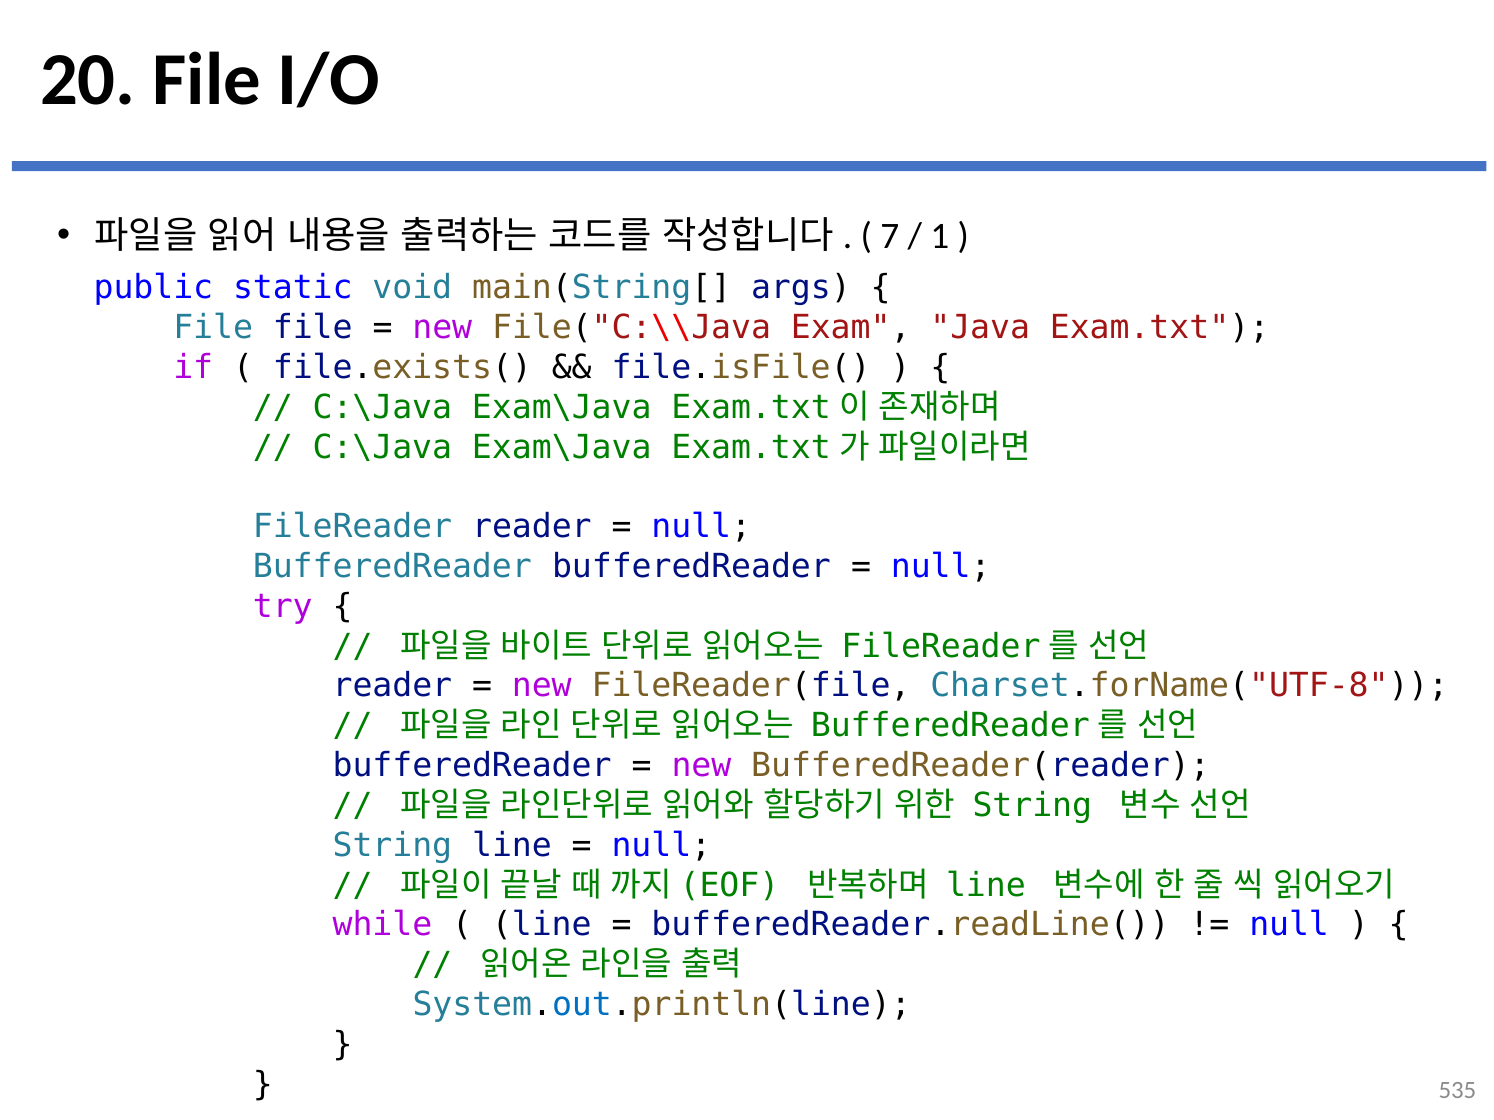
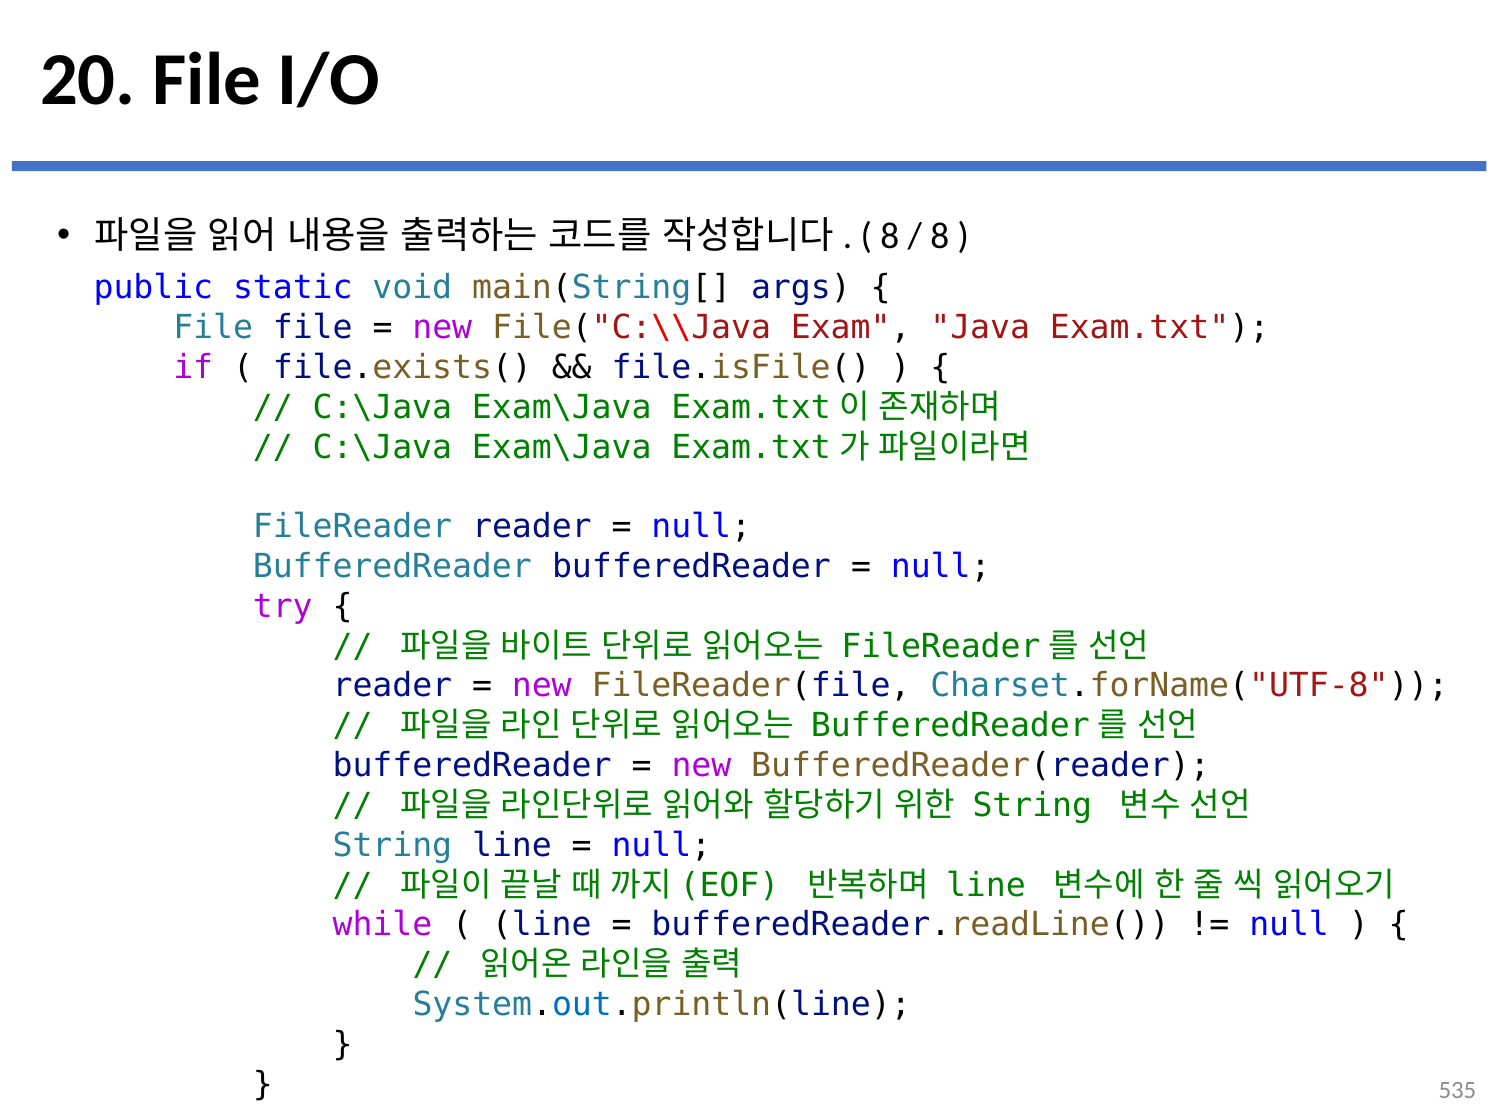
7 at (890, 236): 7 -> 8
1 at (940, 236): 1 -> 8
